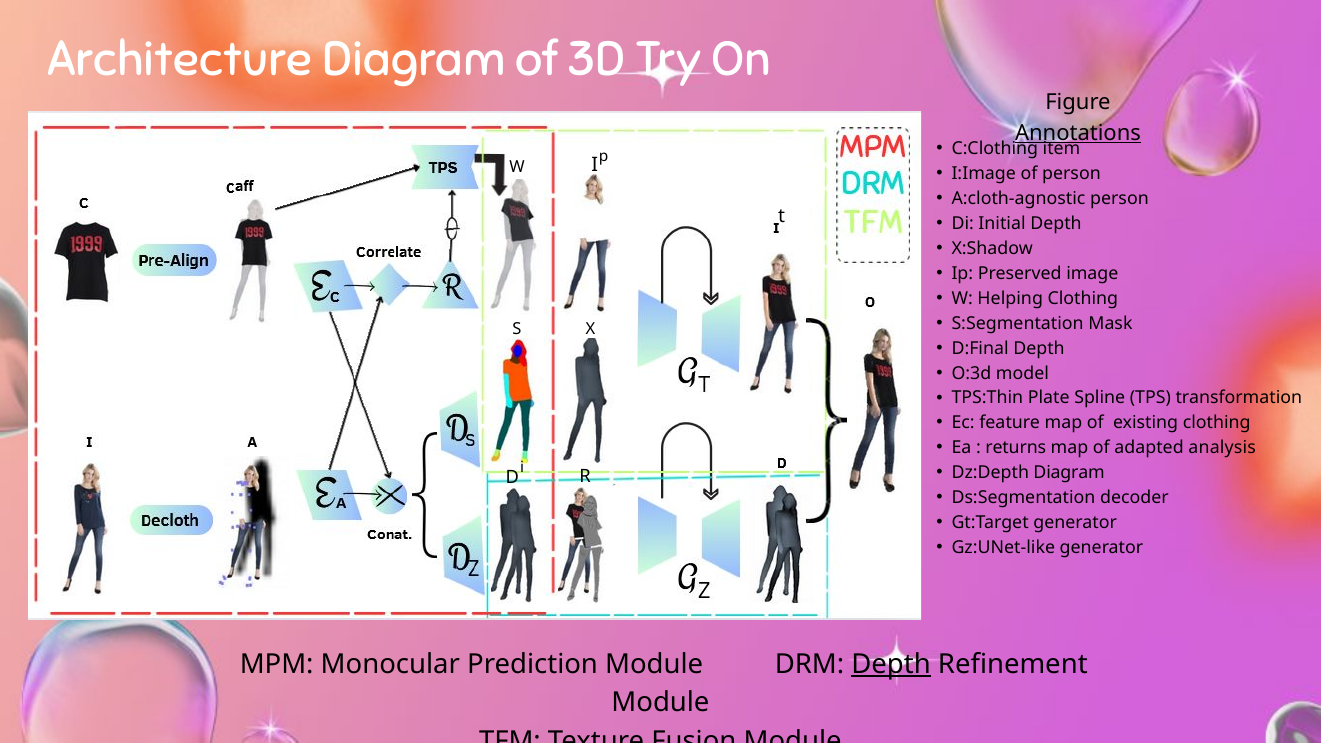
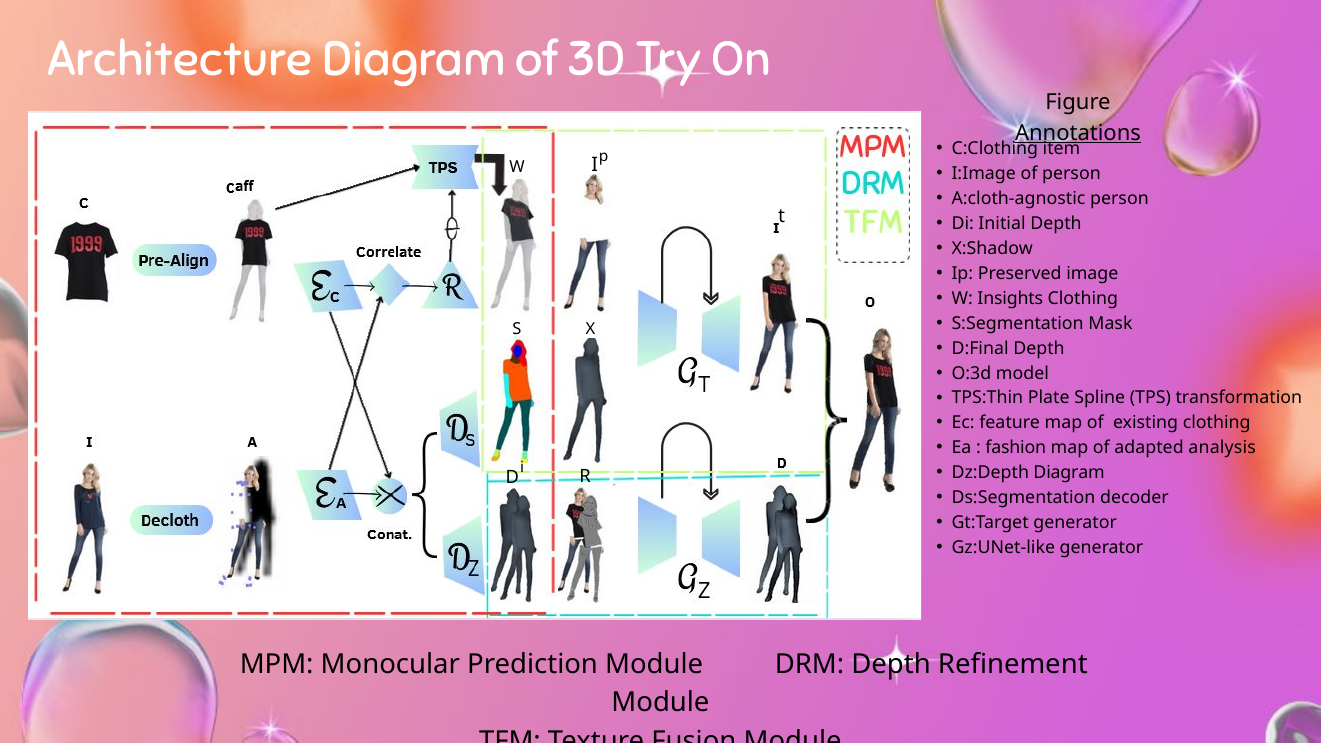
Helping: Helping -> Insights
returns: returns -> fashion
Depth at (891, 664) underline: present -> none
